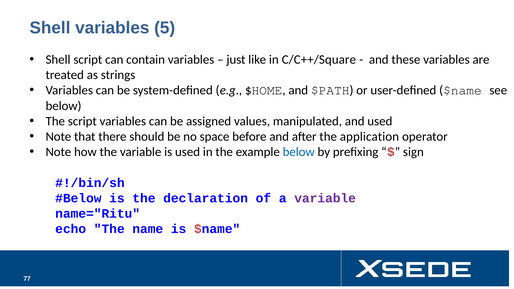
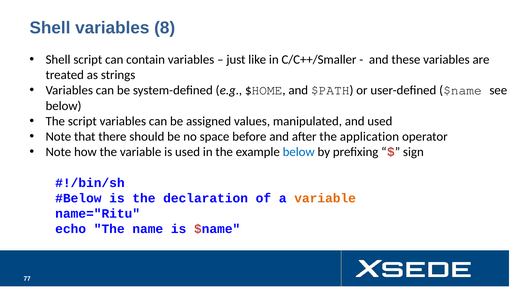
5: 5 -> 8
C/C++/Square: C/C++/Square -> C/C++/Smaller
variable at (325, 198) colour: purple -> orange
